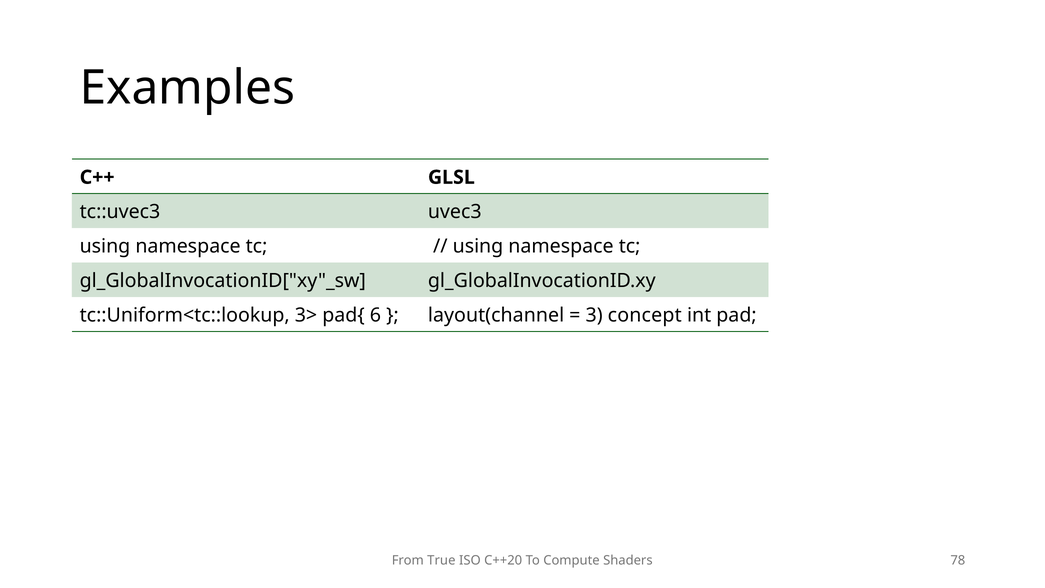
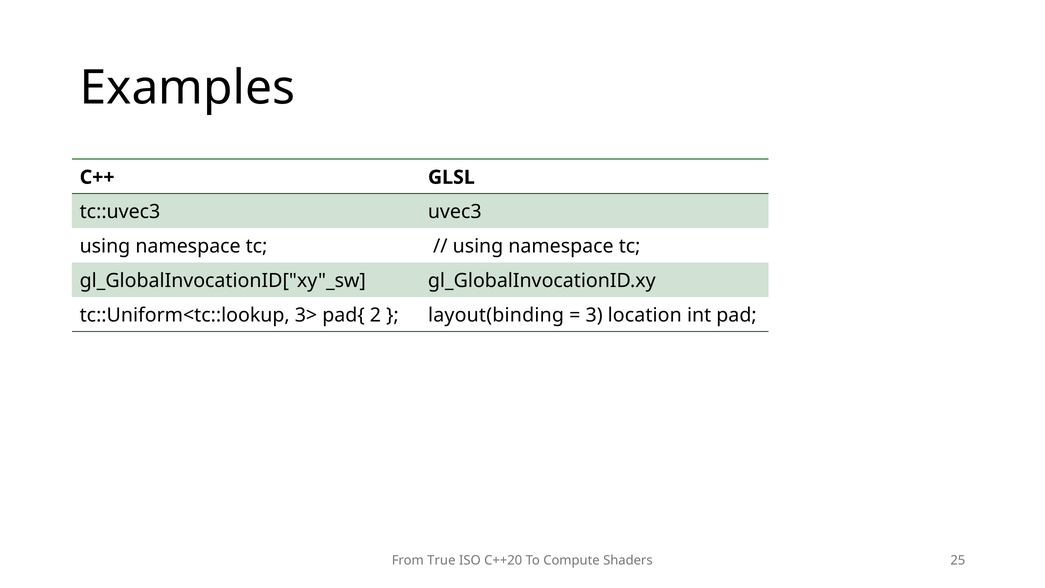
6: 6 -> 2
layout(channel: layout(channel -> layout(binding
concept: concept -> location
78: 78 -> 25
